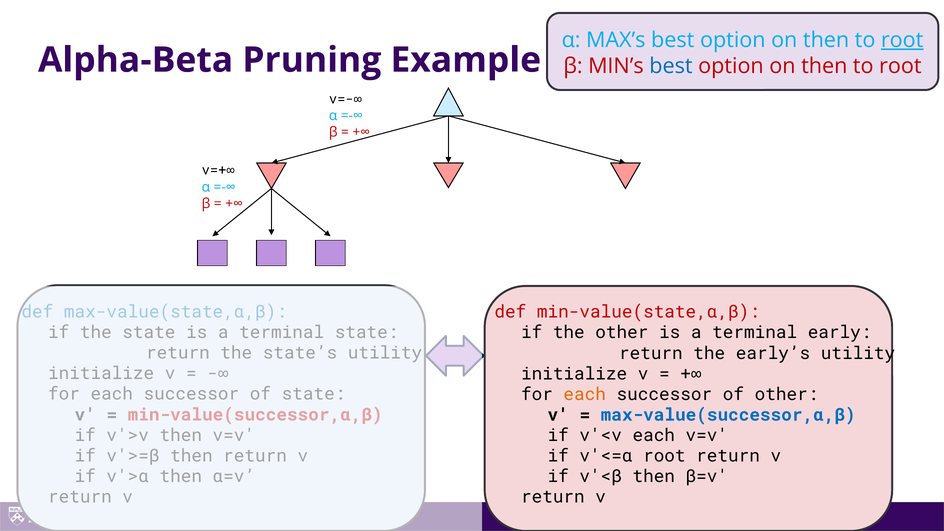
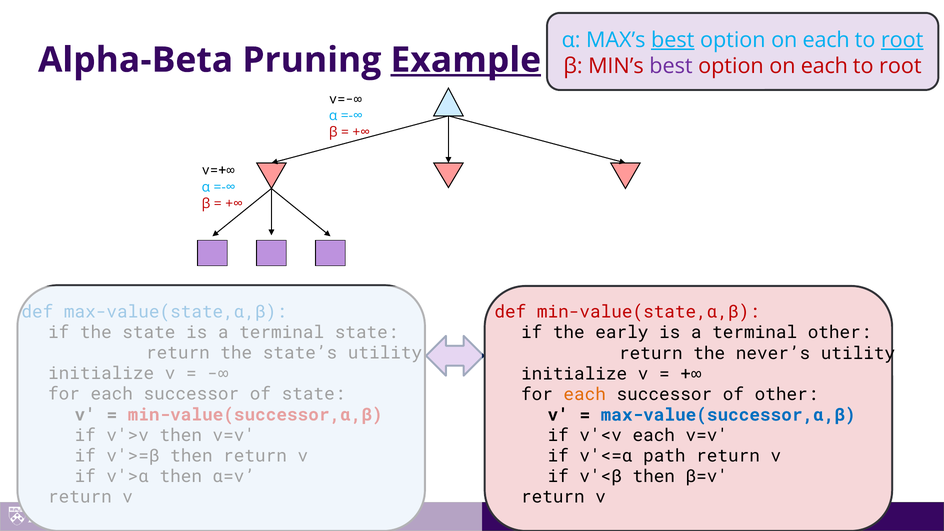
best at (673, 40) underline: none -> present
then at (826, 40): then -> each
Example underline: none -> present
best at (671, 66) colour: blue -> purple
then at (824, 66): then -> each
the other: other -> early
terminal early: early -> other
early’s: early’s -> never’s
v'<=α root: root -> path
